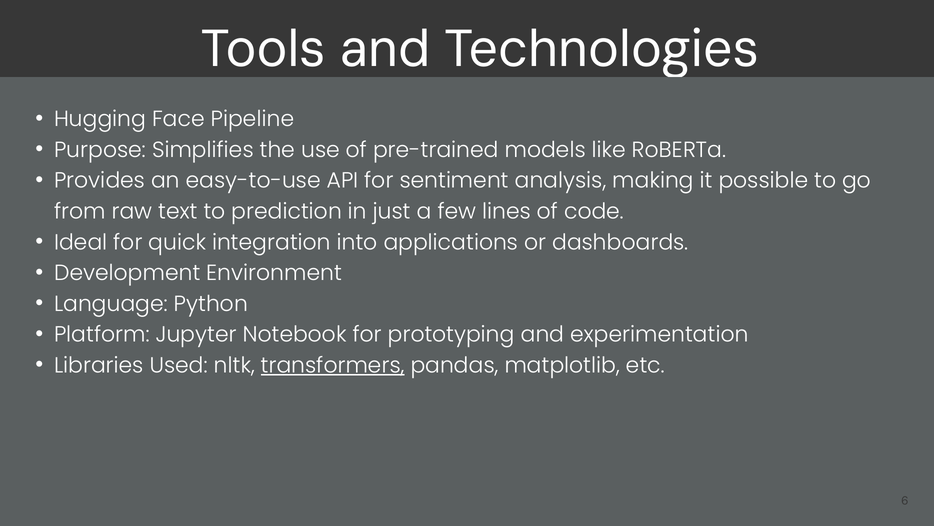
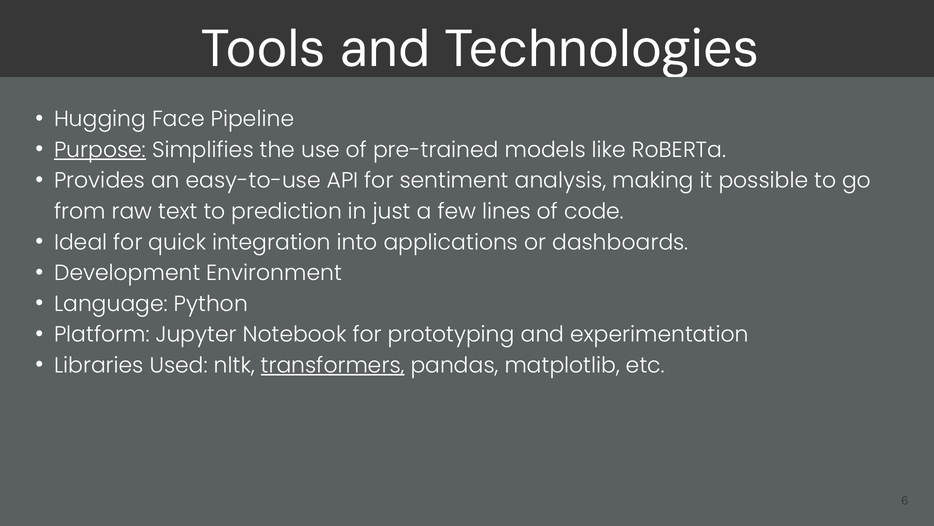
Purpose underline: none -> present
